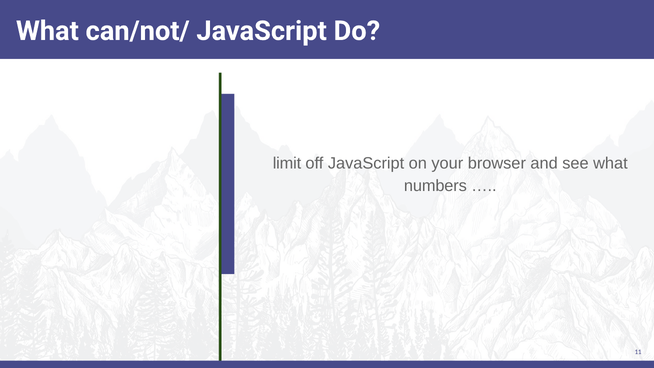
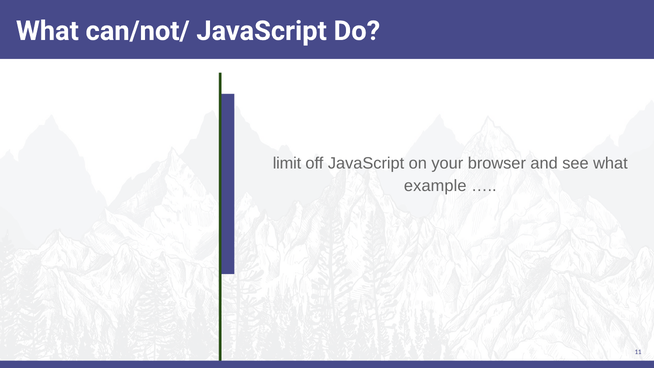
numbers: numbers -> example
